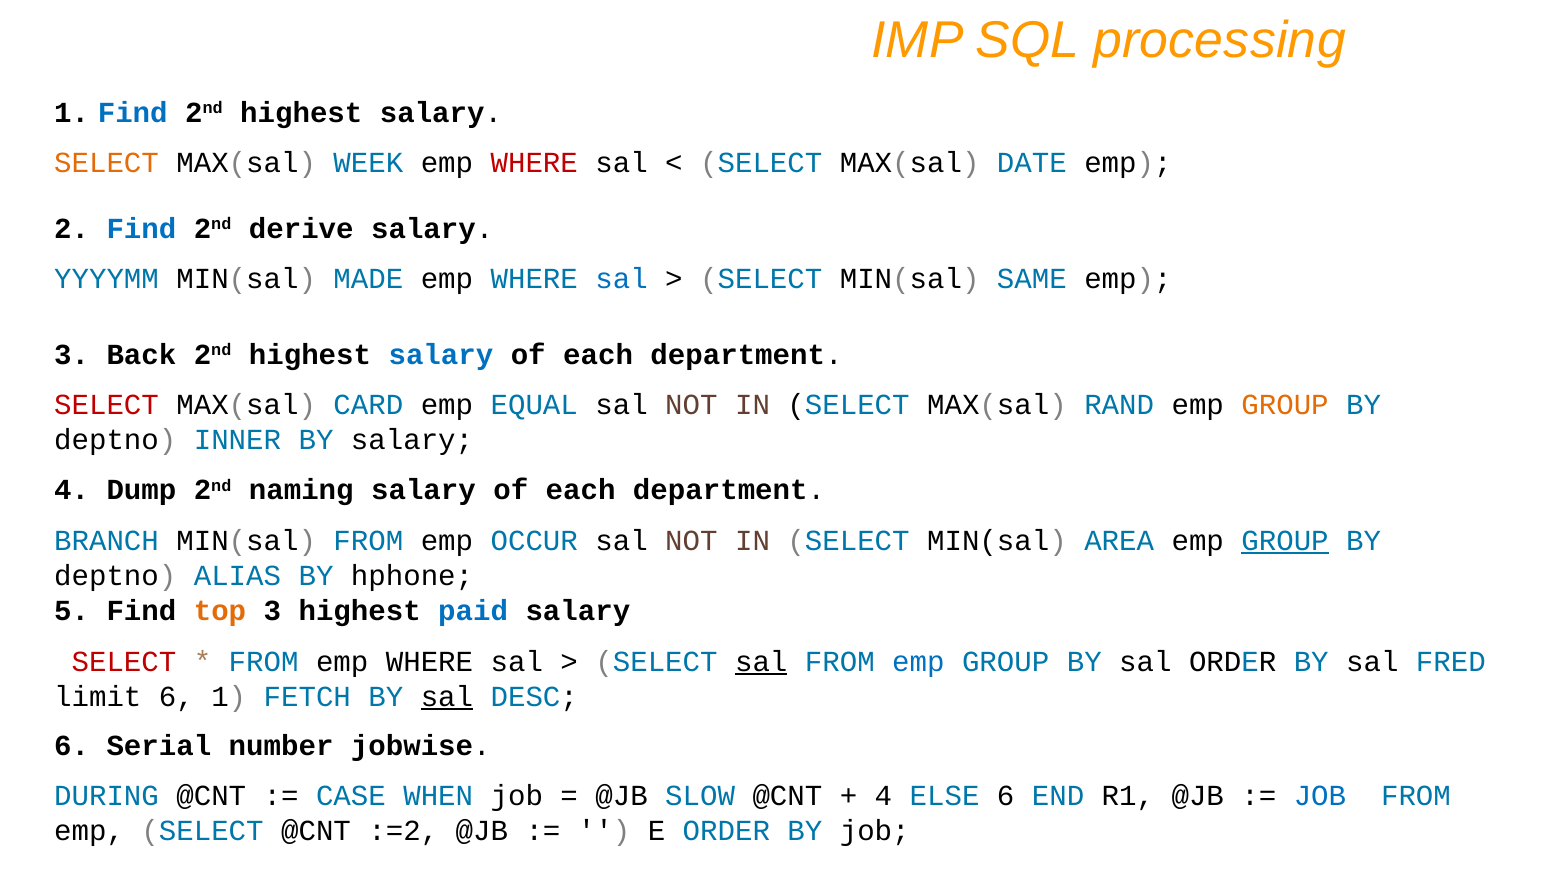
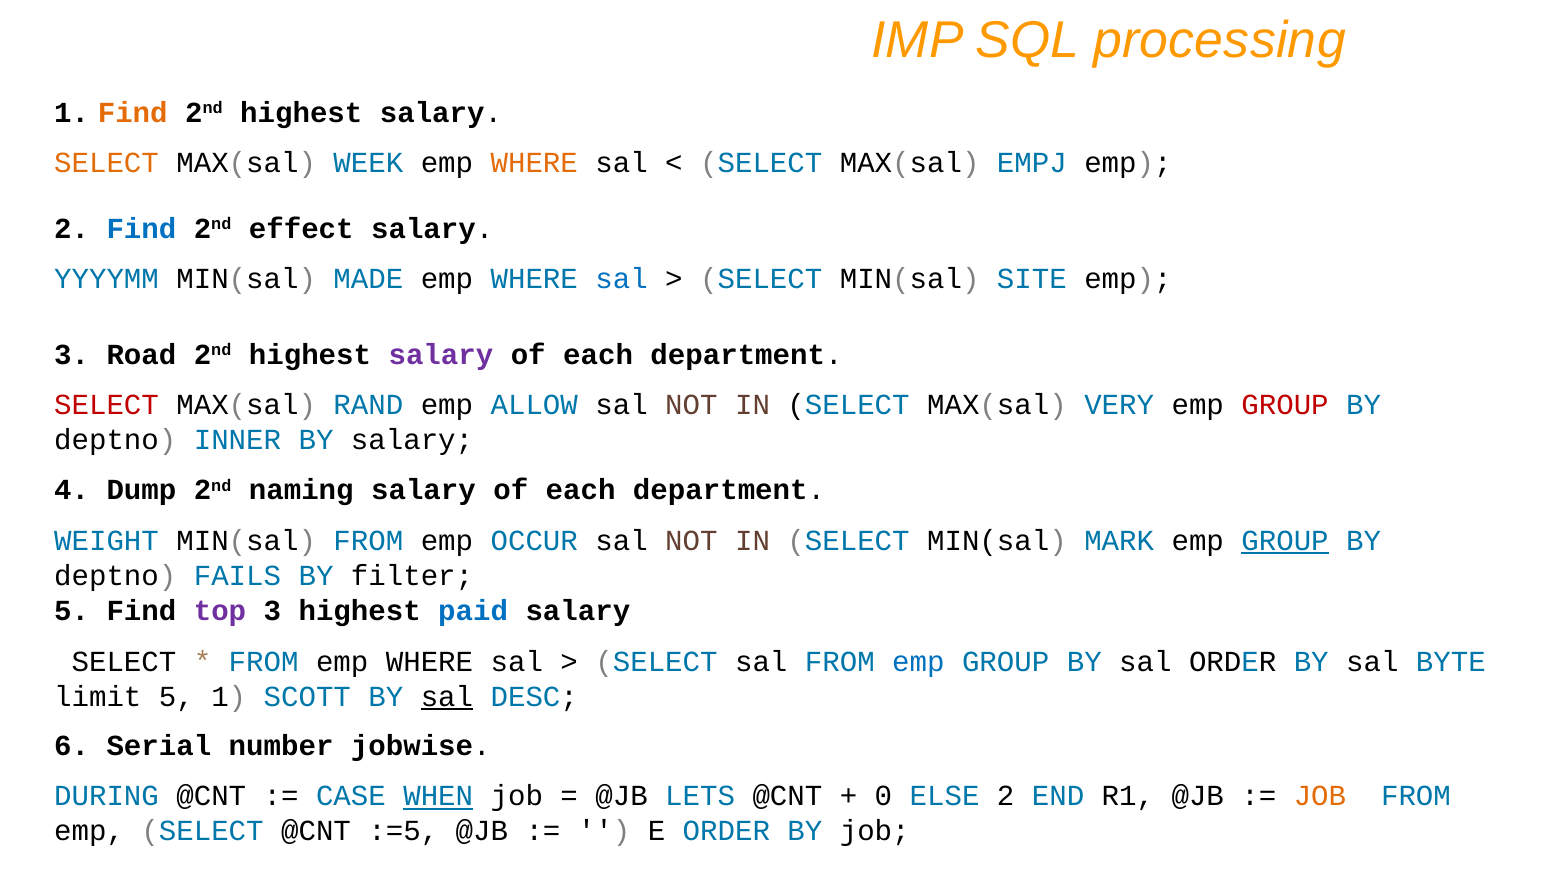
Find at (133, 112) colour: blue -> orange
WHERE at (534, 163) colour: red -> orange
DATE: DATE -> EMPJ
derive: derive -> effect
SAME: SAME -> SITE
Back: Back -> Road
salary at (441, 355) colour: blue -> purple
CARD: CARD -> RAND
EQUAL: EQUAL -> ALLOW
RAND: RAND -> VERY
GROUP at (1285, 405) colour: orange -> red
BRANCH: BRANCH -> WEIGHT
AREA: AREA -> MARK
ALIAS: ALIAS -> FAILS
hphone: hphone -> filter
top colour: orange -> purple
SELECT at (124, 662) colour: red -> black
sal at (761, 662) underline: present -> none
FRED: FRED -> BYTE
limit 6: 6 -> 5
FETCH: FETCH -> SCOTT
WHEN underline: none -> present
SLOW: SLOW -> LETS
4 at (883, 796): 4 -> 0
ELSE 6: 6 -> 2
JOB at (1320, 796) colour: blue -> orange
:=2: :=2 -> :=5
